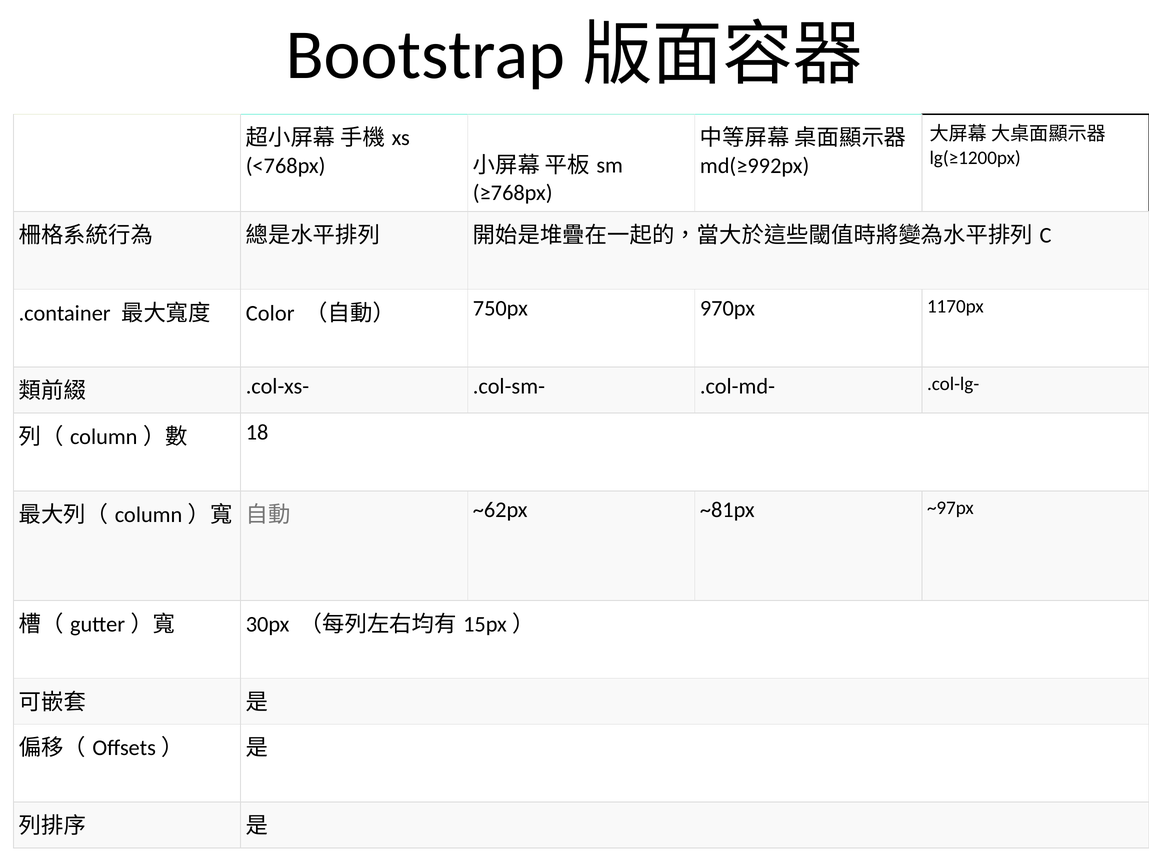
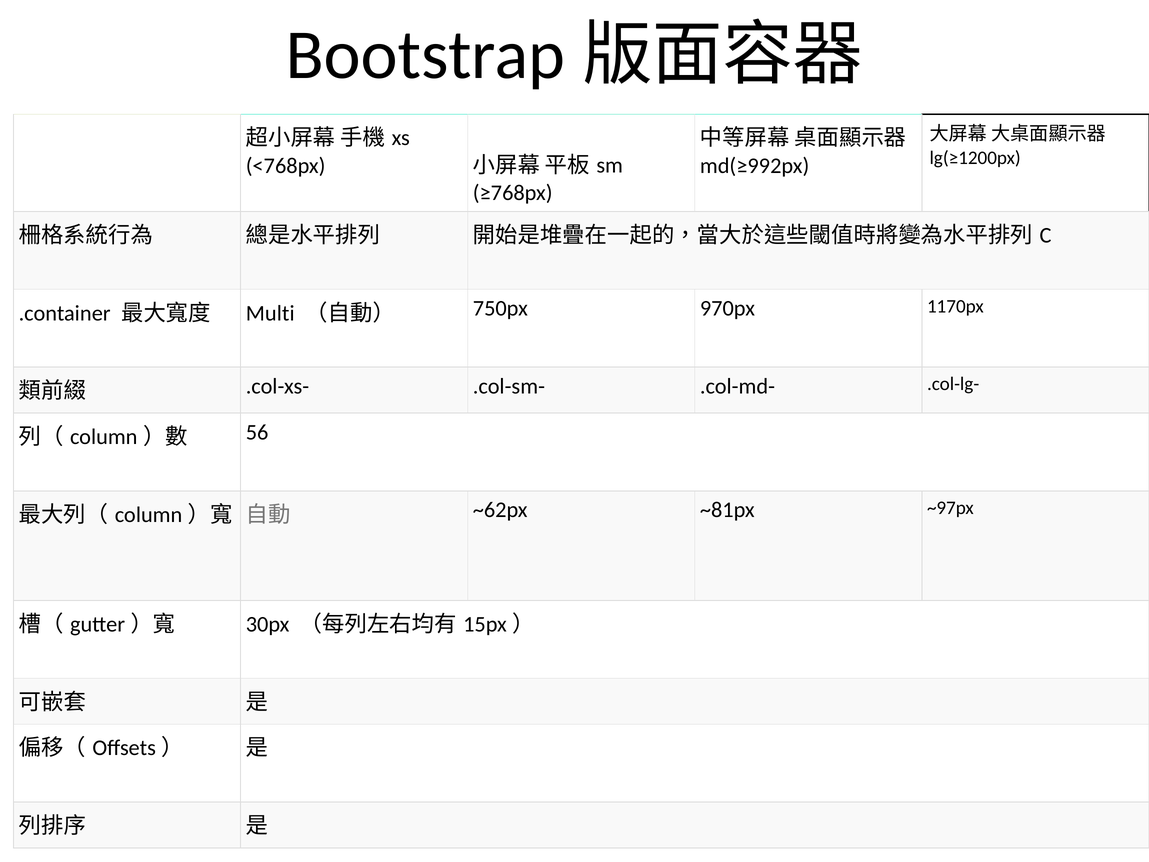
Color: Color -> Multi
18: 18 -> 56
